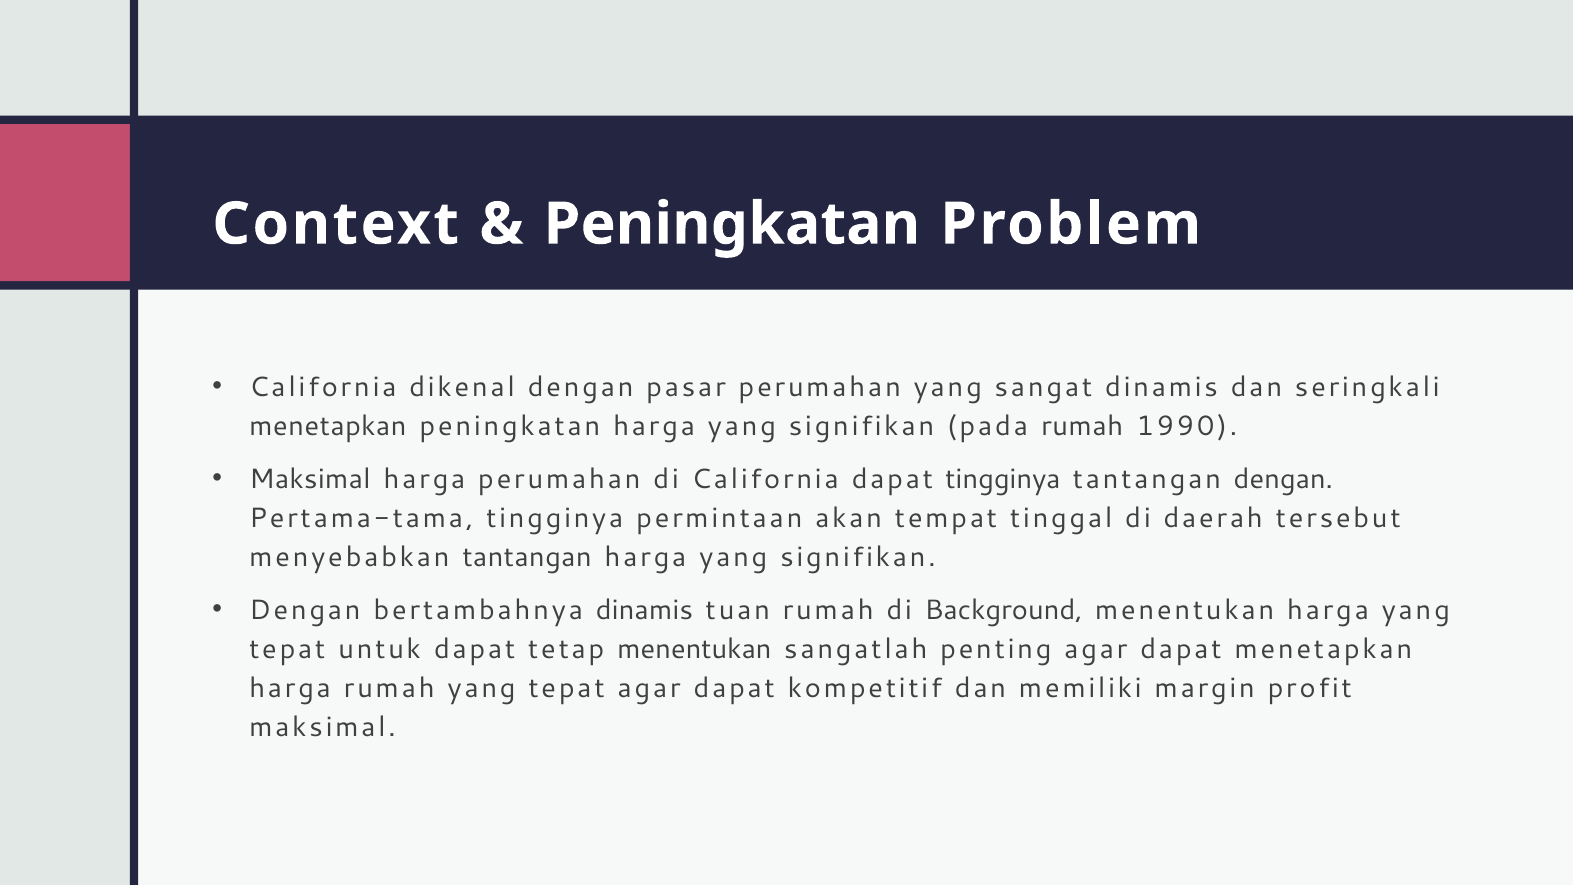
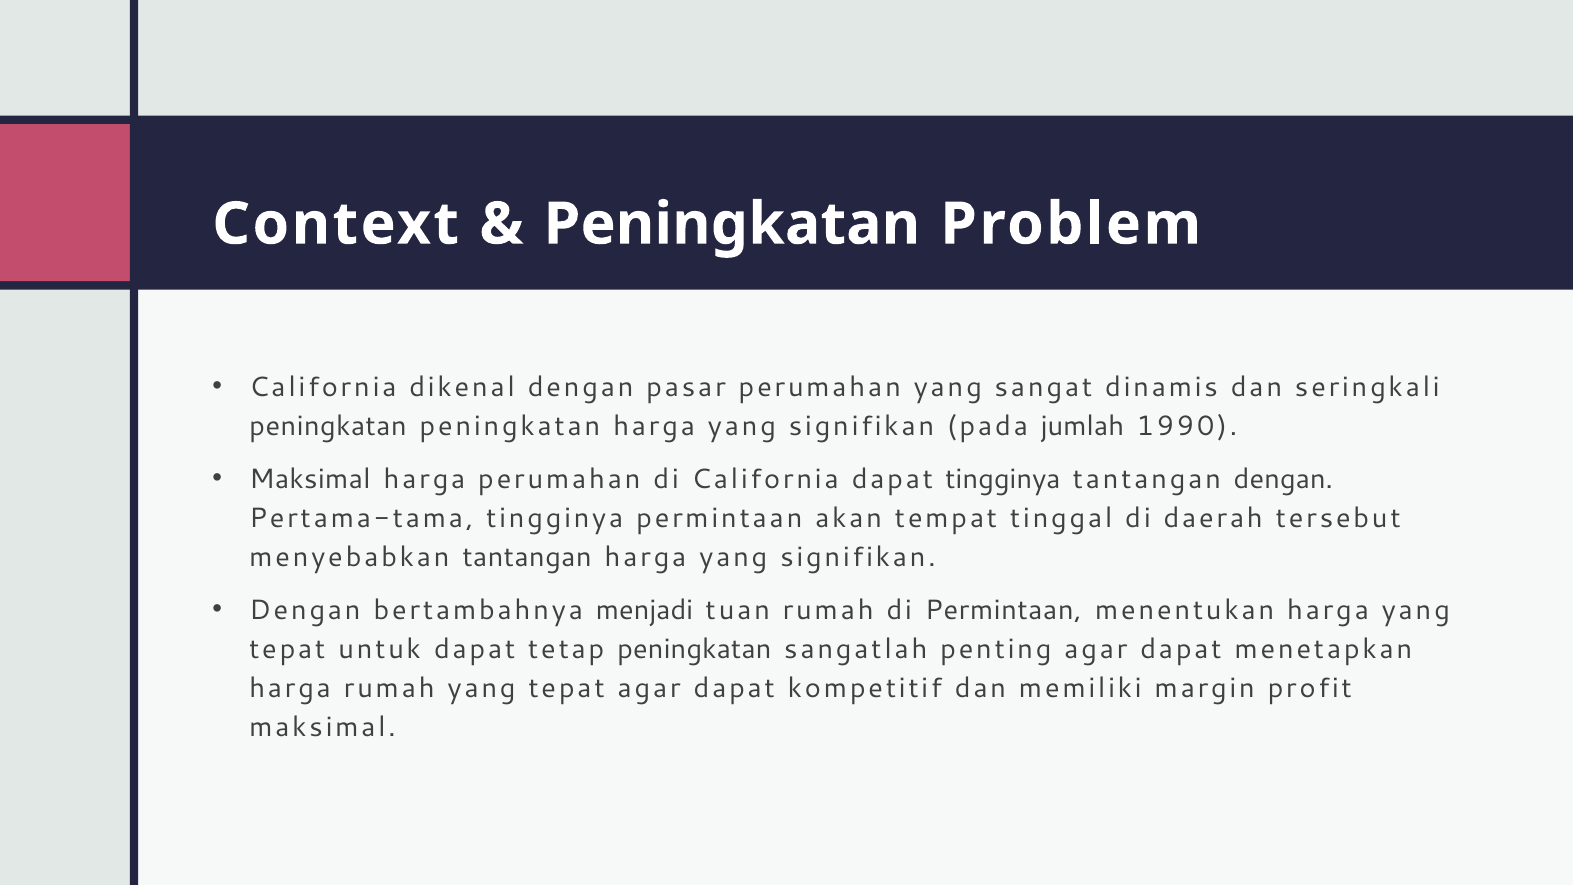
menetapkan at (328, 426): menetapkan -> peningkatan
pada rumah: rumah -> jumlah
bertambahnya dinamis: dinamis -> menjadi
di Background: Background -> Permintaan
tetap menentukan: menentukan -> peningkatan
